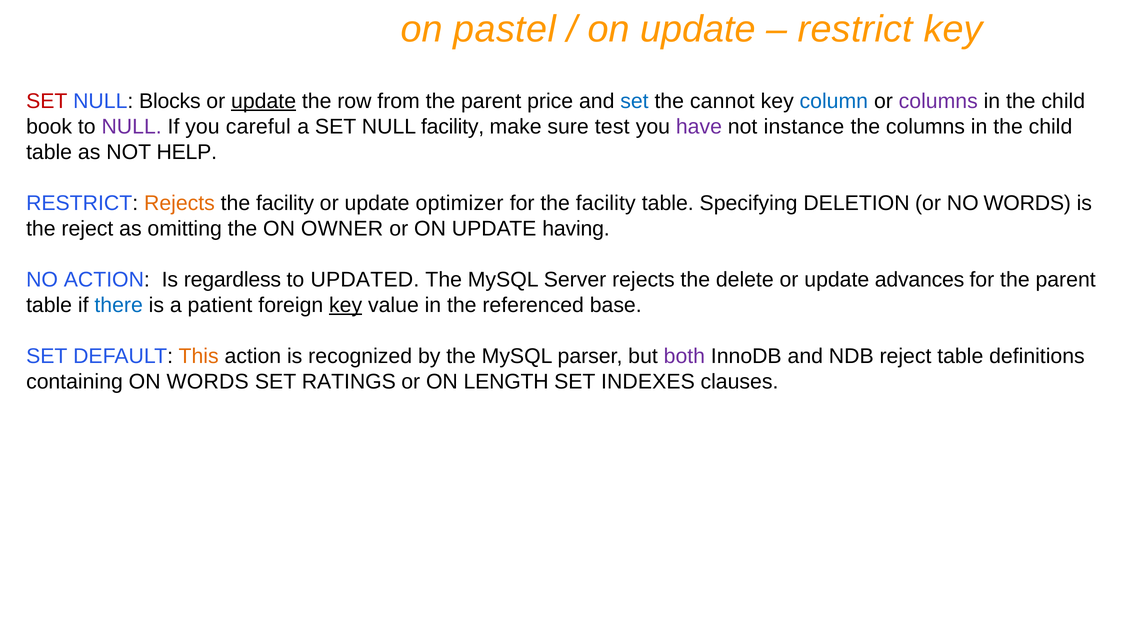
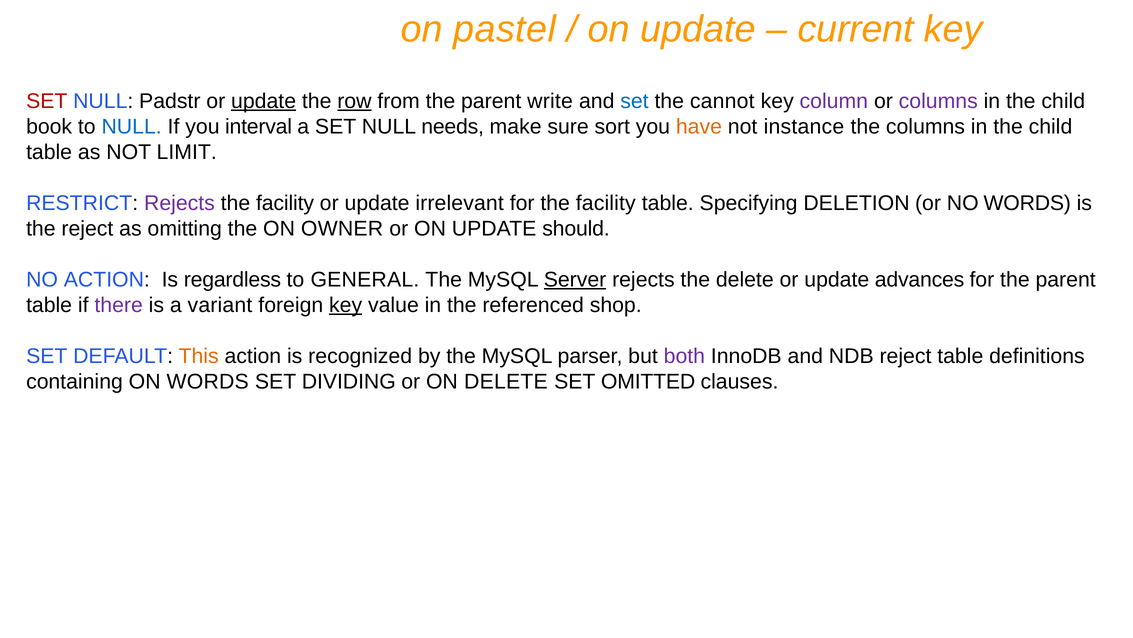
restrict at (855, 29): restrict -> current
Blocks: Blocks -> Padstr
row underline: none -> present
price: price -> write
column colour: blue -> purple
NULL at (132, 126) colour: purple -> blue
careful: careful -> interval
NULL facility: facility -> needs
test: test -> sort
have colour: purple -> orange
HELP: HELP -> LIMIT
Rejects at (179, 203) colour: orange -> purple
optimizer: optimizer -> irrelevant
having: having -> should
UPDATED: UPDATED -> GENERAL
Server underline: none -> present
there colour: blue -> purple
patient: patient -> variant
base: base -> shop
RATINGS: RATINGS -> DIVIDING
ON LENGTH: LENGTH -> DELETE
INDEXES: INDEXES -> OMITTED
